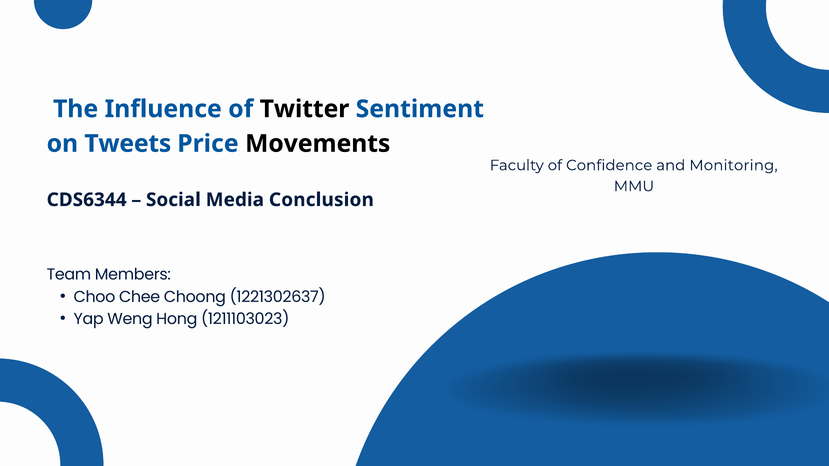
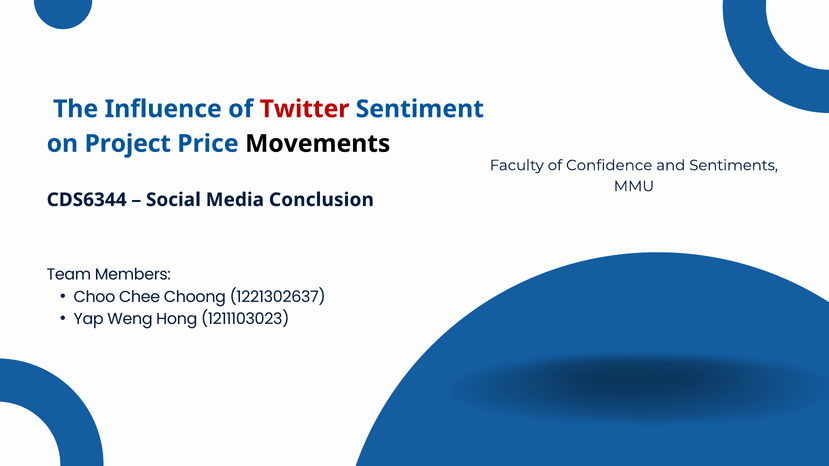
Twitter colour: black -> red
Tweets: Tweets -> Project
Monitoring: Monitoring -> Sentiments
